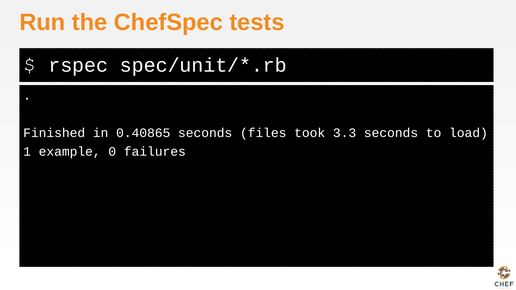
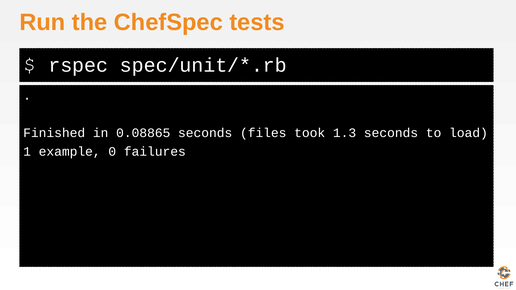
0.40865: 0.40865 -> 0.08865
3.3: 3.3 -> 1.3
